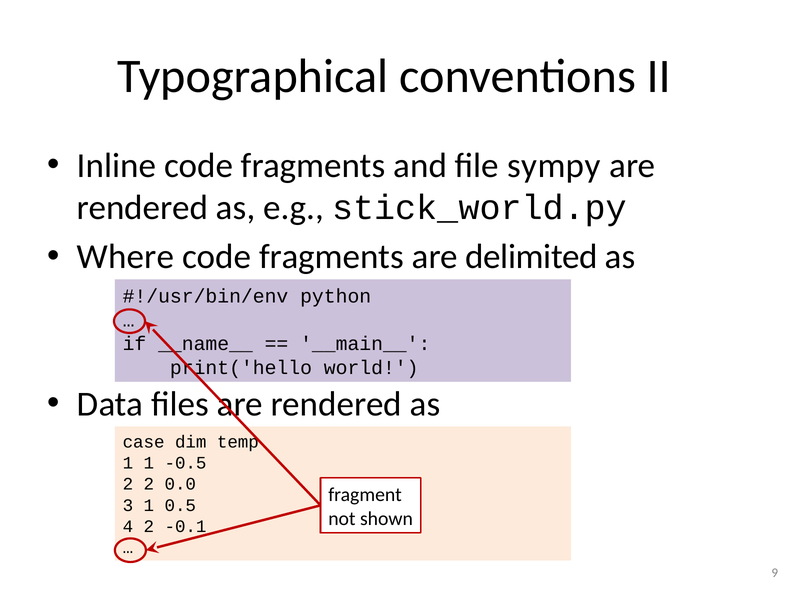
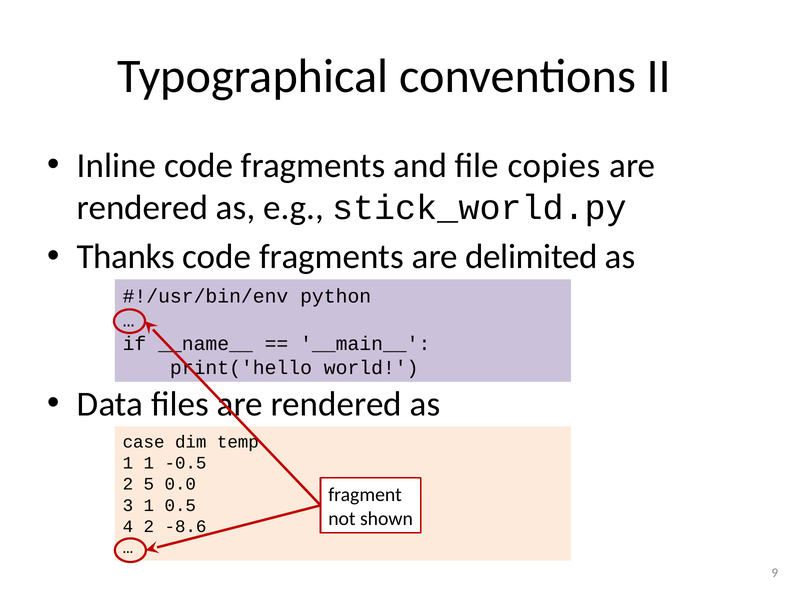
sympy: sympy -> copies
Where: Where -> Thanks
2 2: 2 -> 5
-0.1: -0.1 -> -8.6
